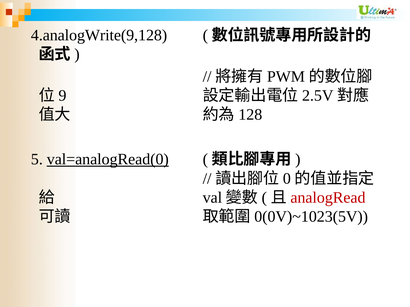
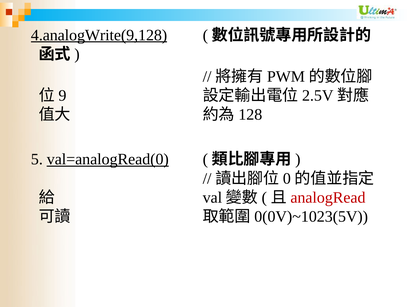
4.analogWrite(9,128 underline: none -> present
